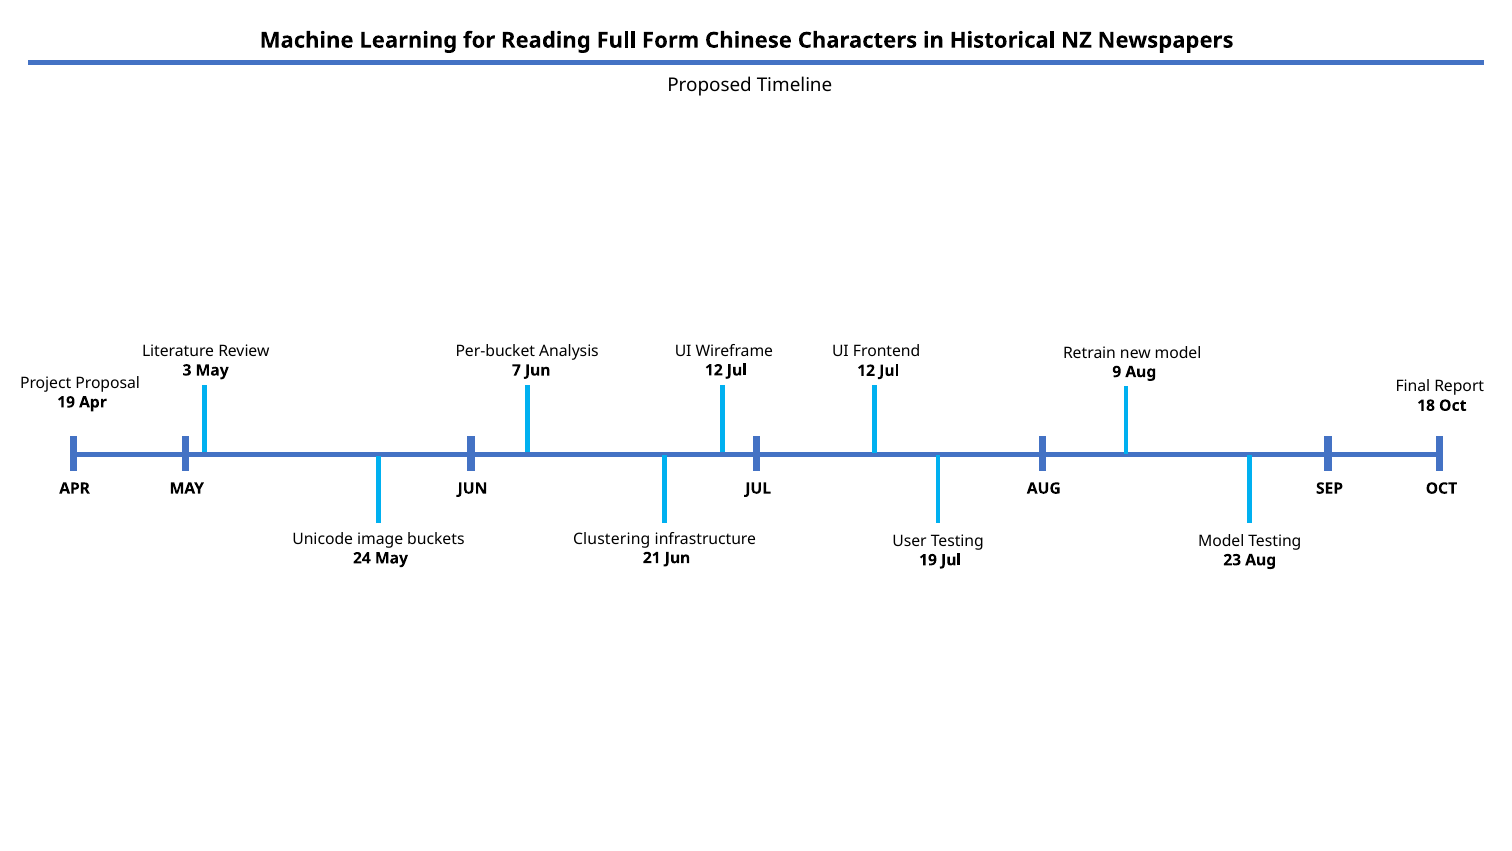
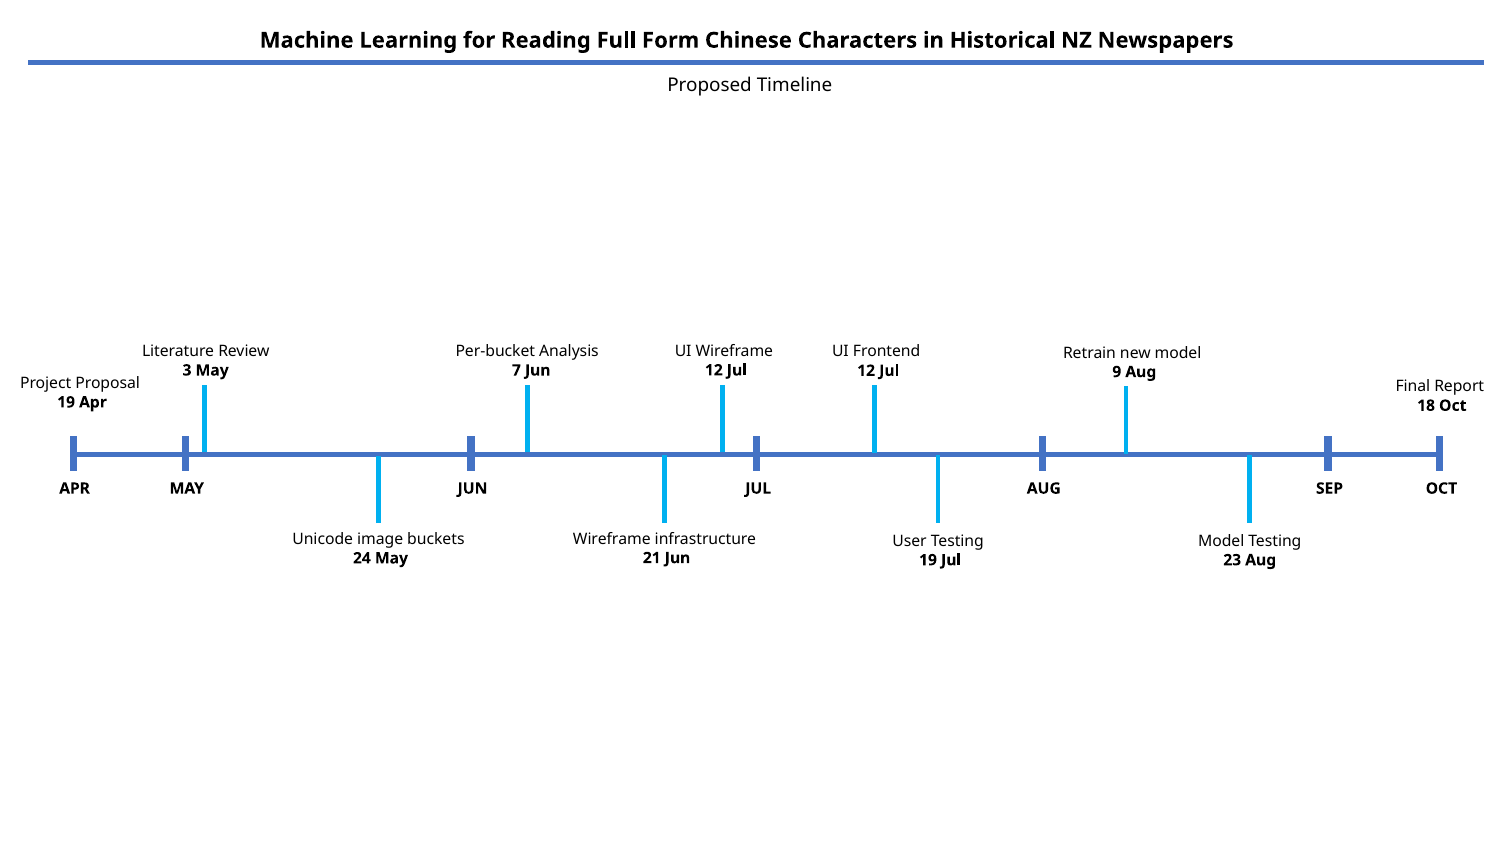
Clustering at (612, 539): Clustering -> Wireframe
